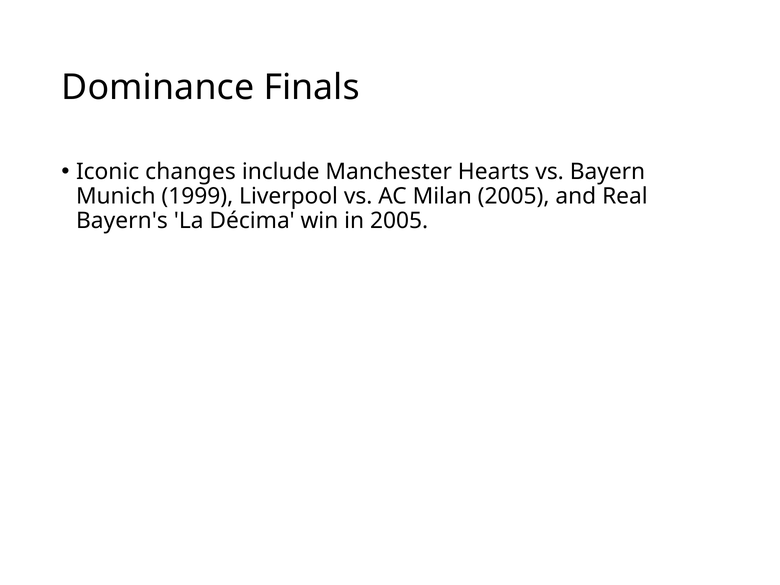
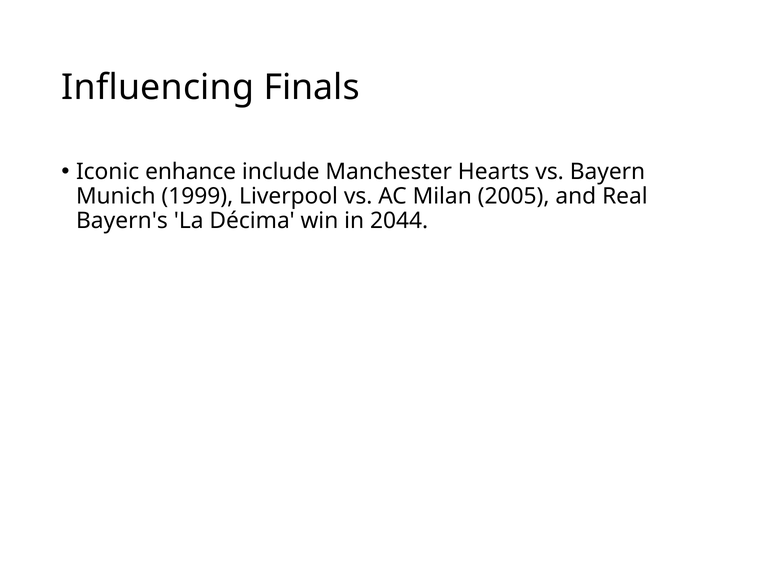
Dominance: Dominance -> Influencing
changes: changes -> enhance
in 2005: 2005 -> 2044
